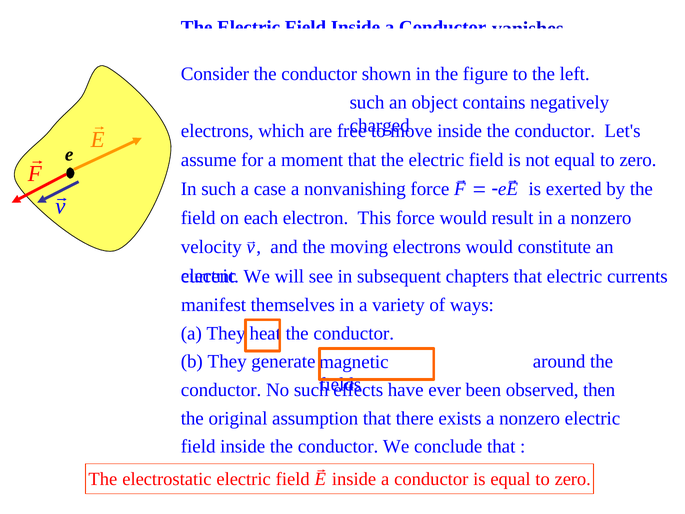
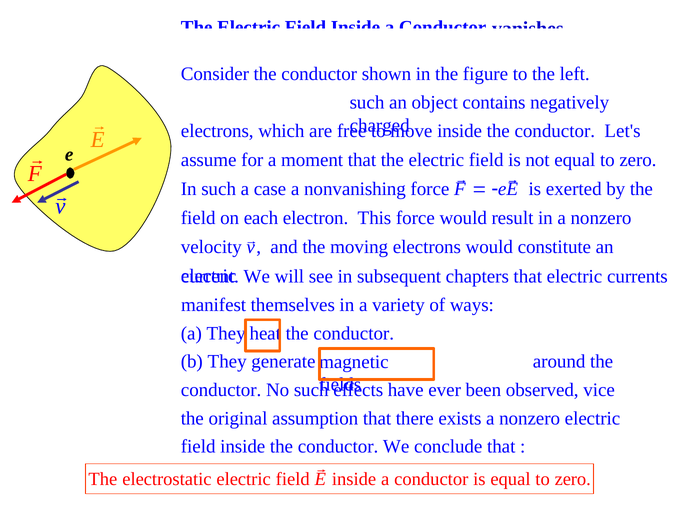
then: then -> vice
